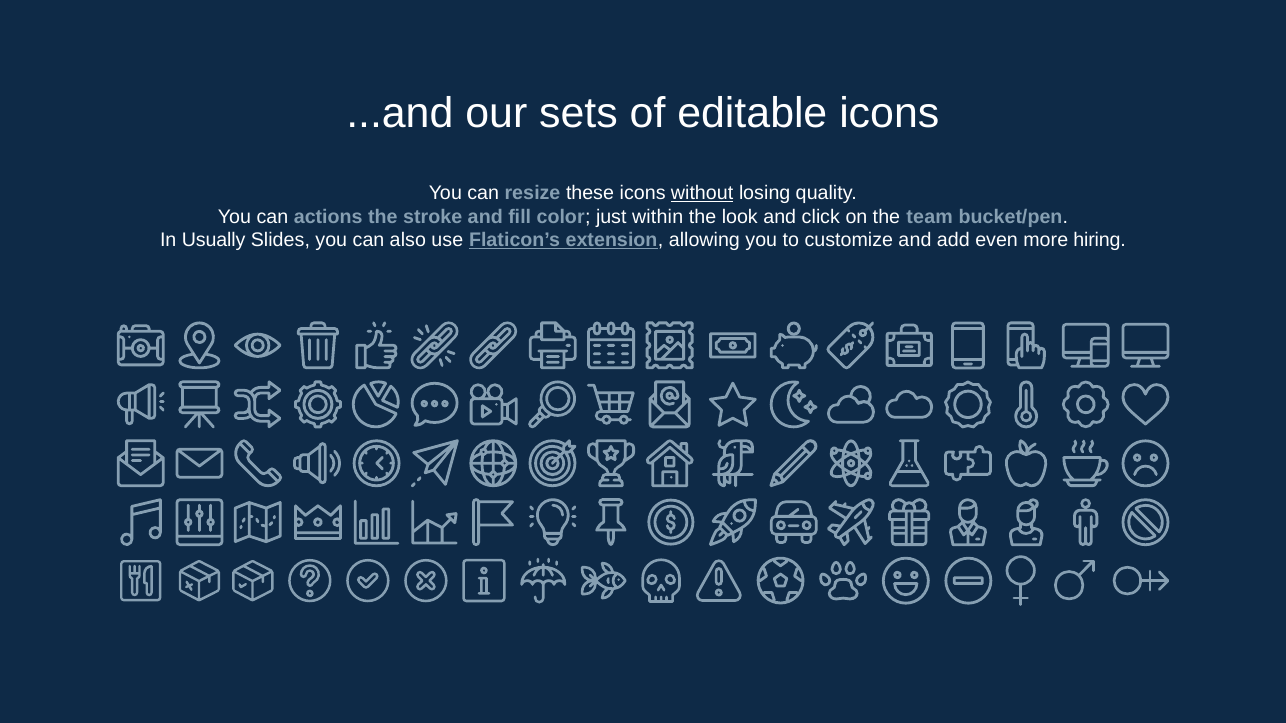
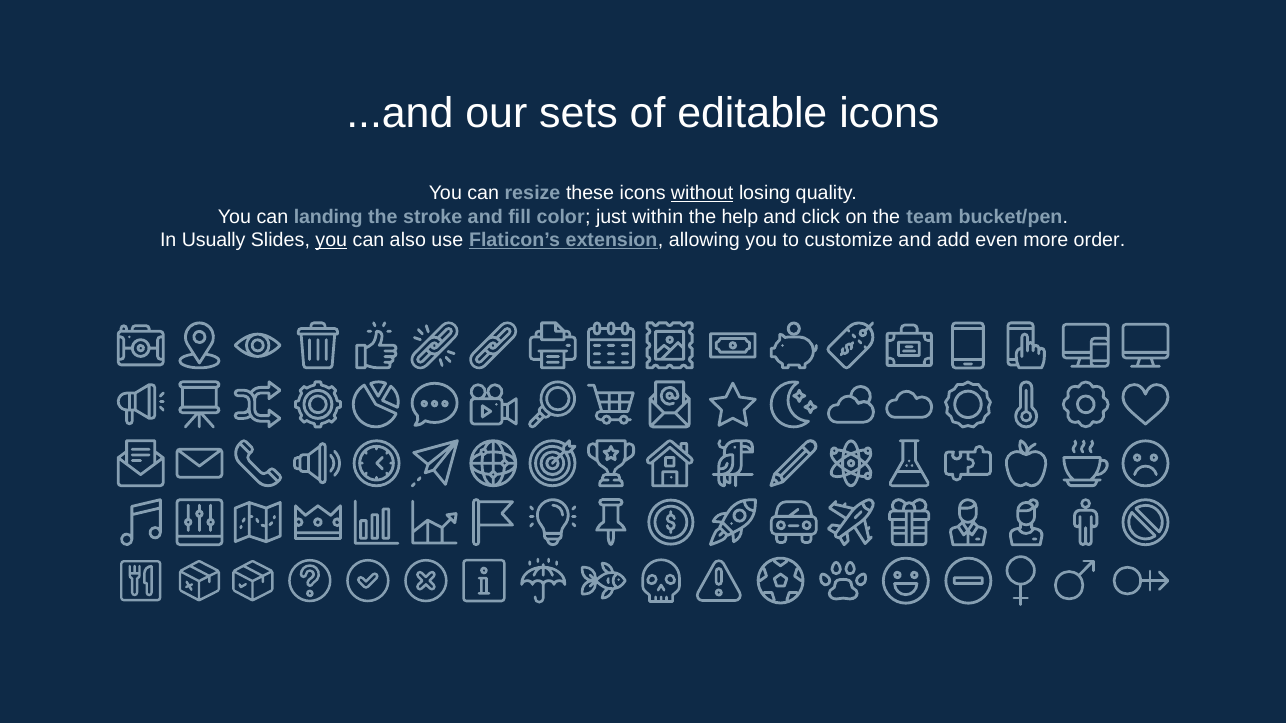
actions: actions -> landing
look: look -> help
you at (331, 240) underline: none -> present
hiring: hiring -> order
